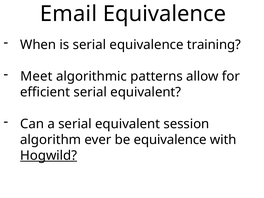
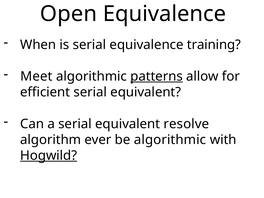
Email: Email -> Open
patterns underline: none -> present
session: session -> resolve
be equivalence: equivalence -> algorithmic
